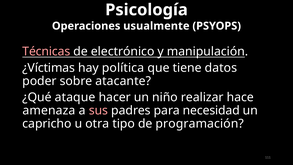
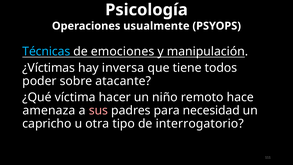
Técnicas colour: pink -> light blue
electrónico: electrónico -> emociones
política: política -> inversa
datos: datos -> todos
ataque: ataque -> víctima
realizar: realizar -> remoto
programación: programación -> interrogatorio
